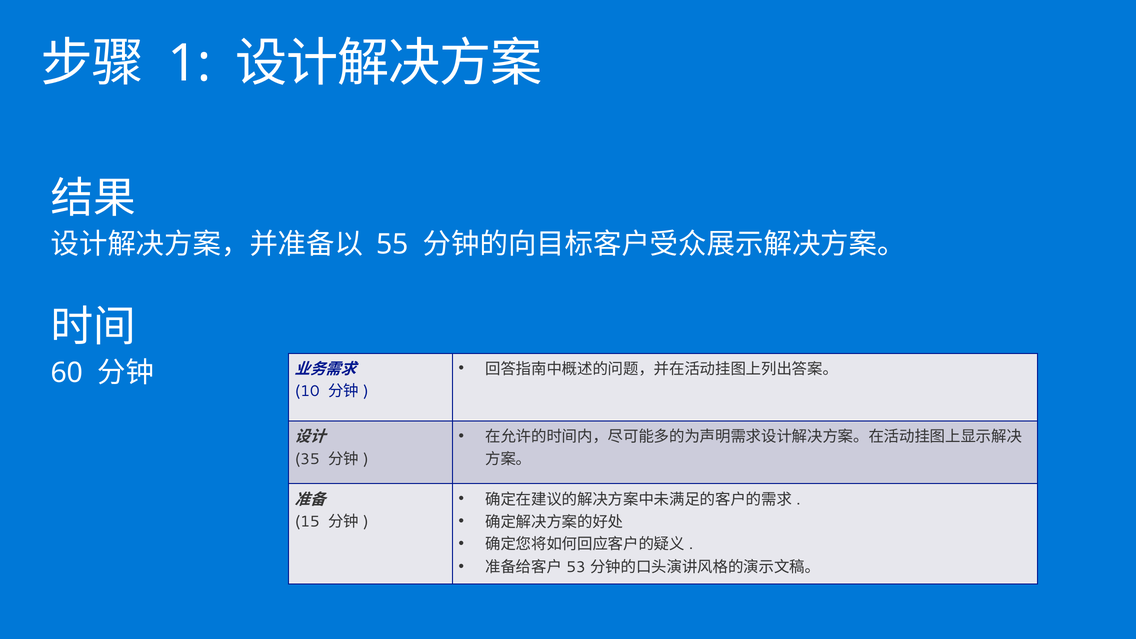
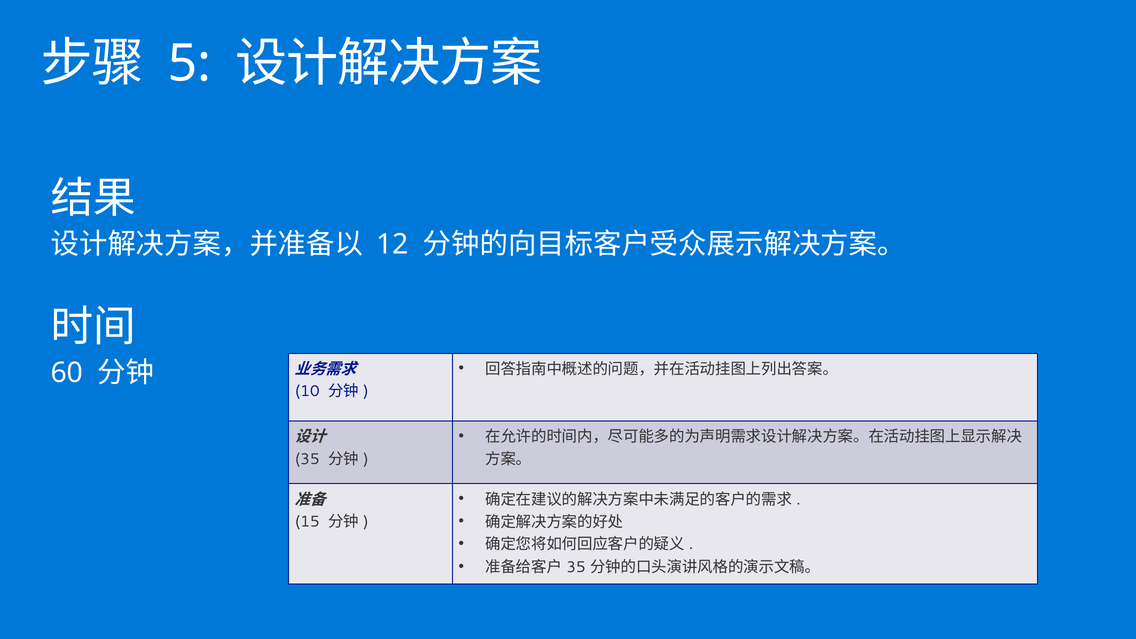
1: 1 -> 5
55: 55 -> 12
53 at (576, 567): 53 -> 35
